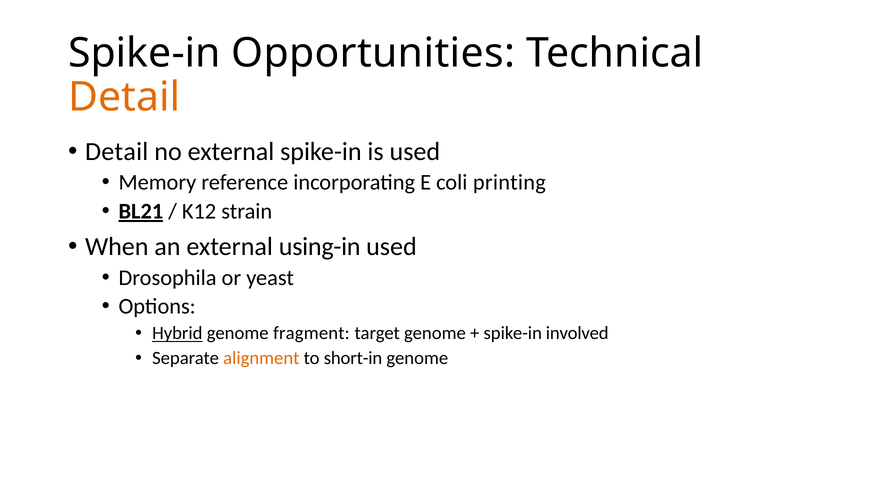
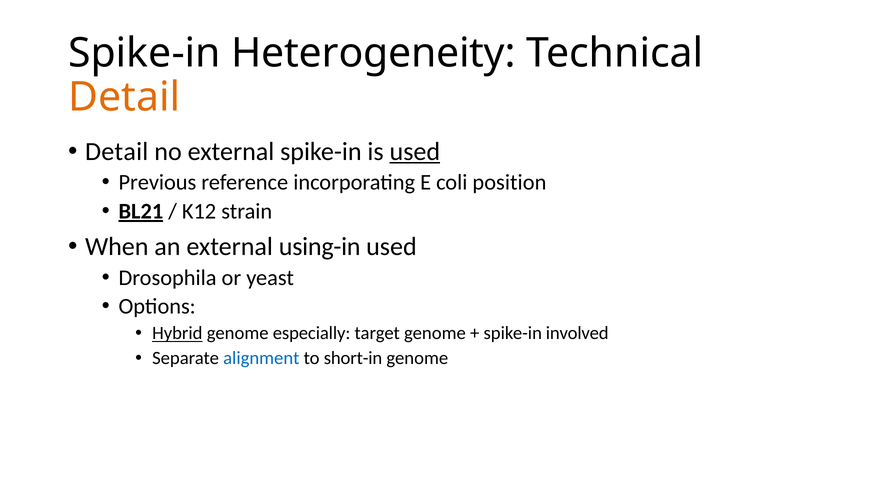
Opportunities: Opportunities -> Heterogeneity
used at (415, 151) underline: none -> present
Memory: Memory -> Previous
printing: printing -> position
fragment: fragment -> especially
alignment colour: orange -> blue
